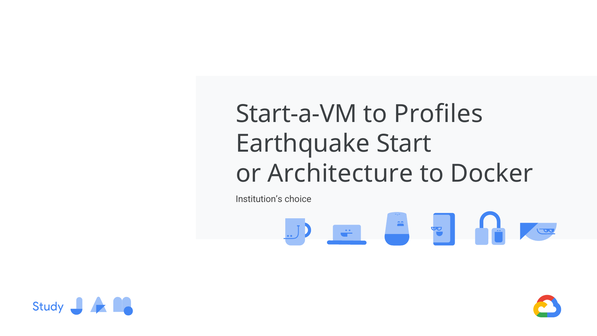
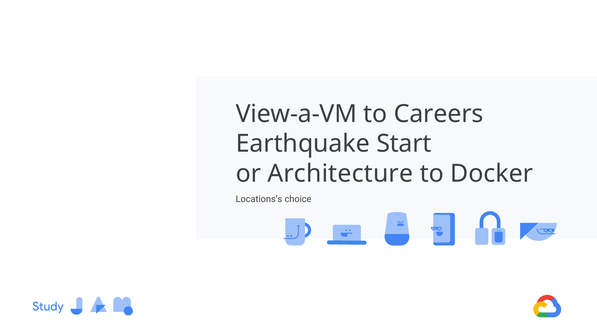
Start-a-VM: Start-a-VM -> View-a-VM
Profiles: Profiles -> Careers
Institution’s: Institution’s -> Locations’s
